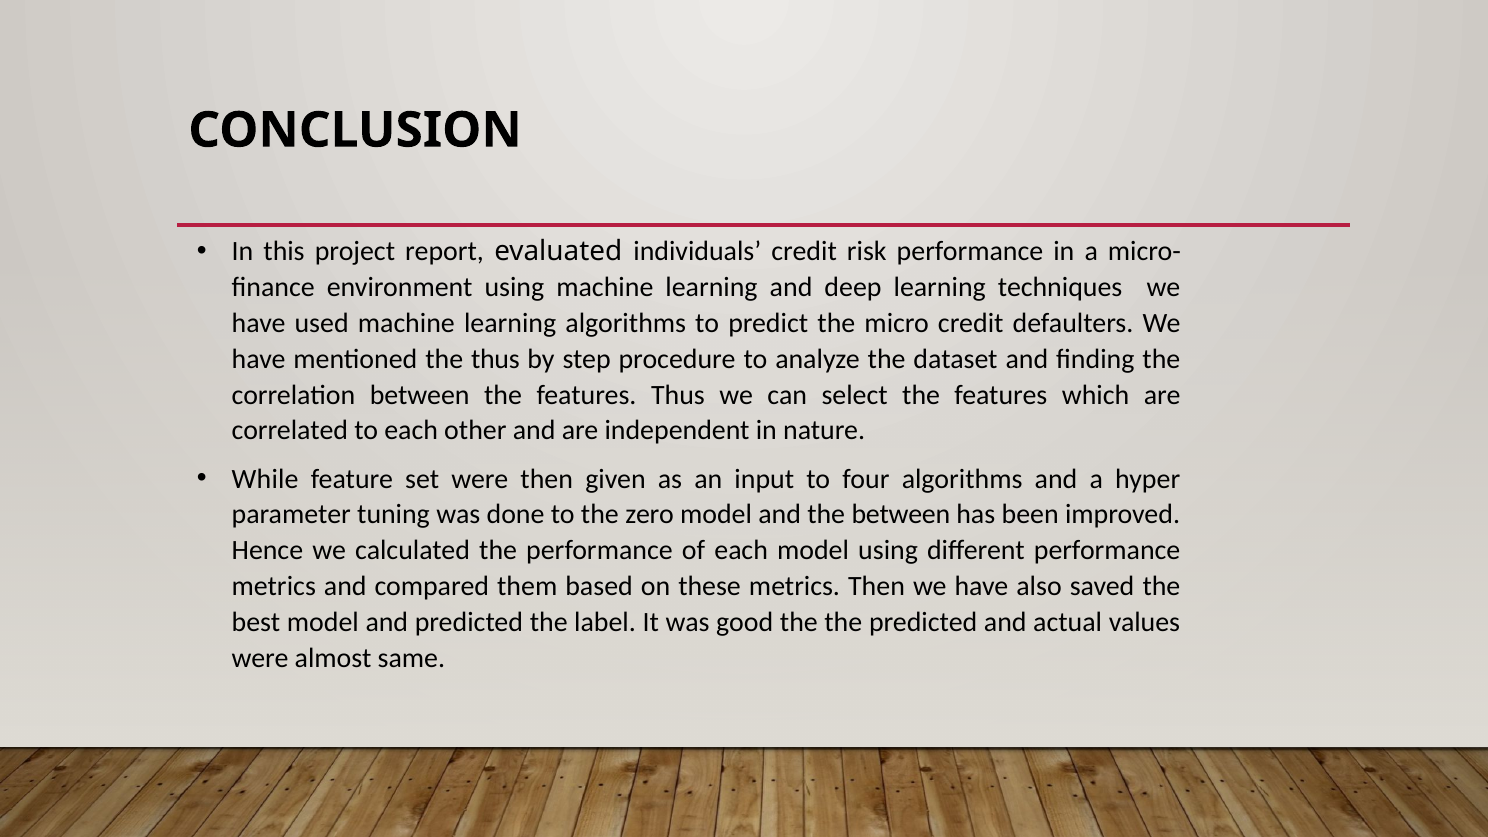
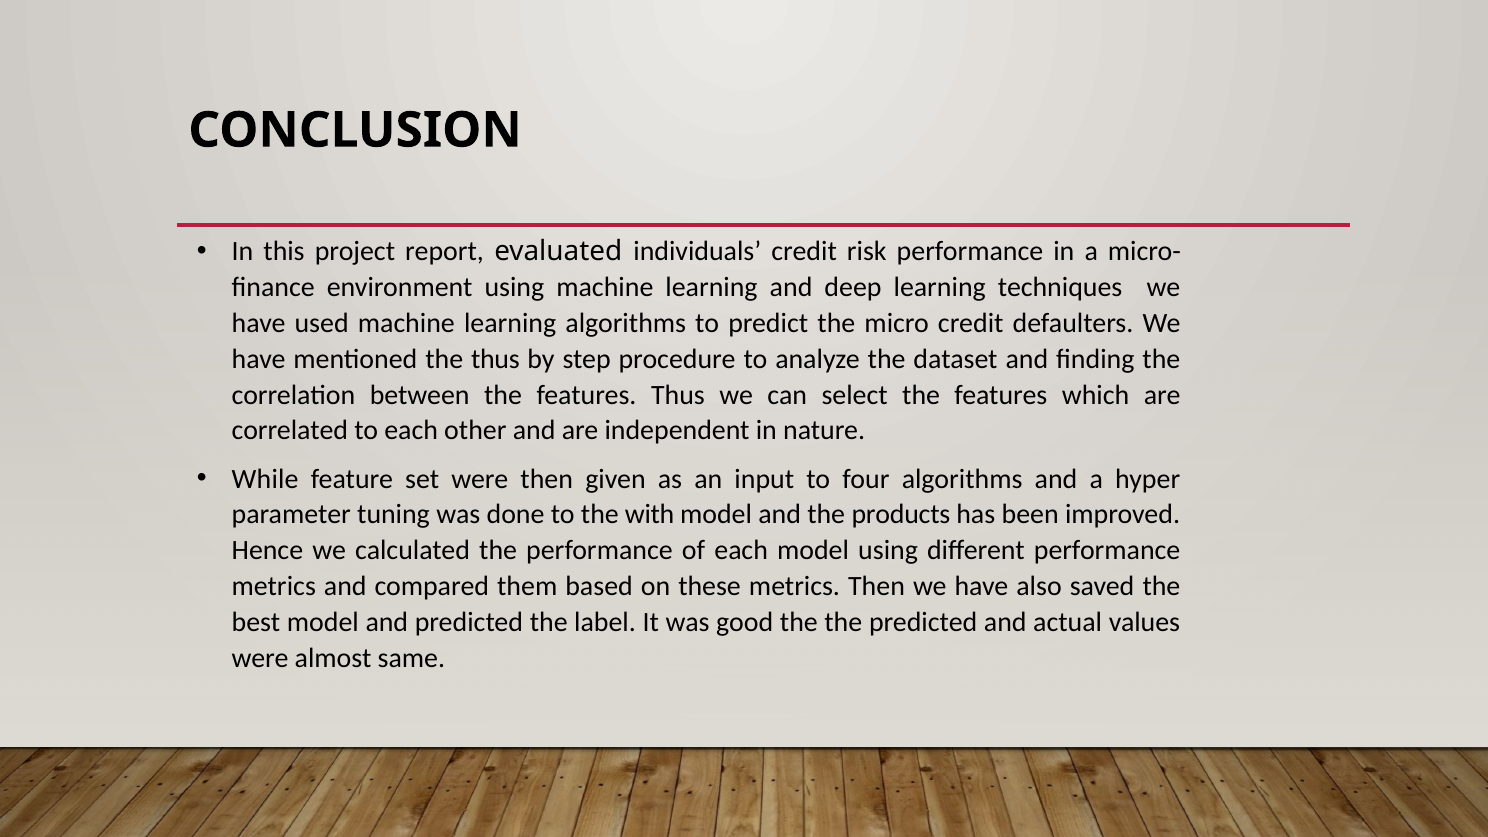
zero: zero -> with
the between: between -> products
